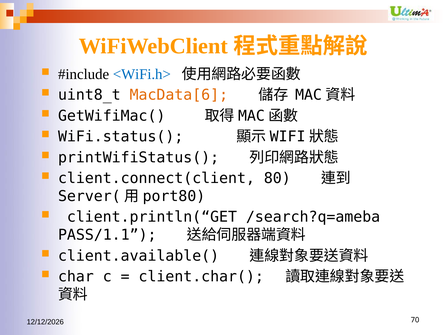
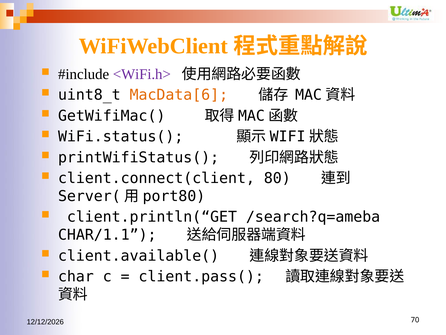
<WiFi.h> colour: blue -> purple
PASS/1.1: PASS/1.1 -> CHAR/1.1
client.char(: client.char( -> client.pass(
